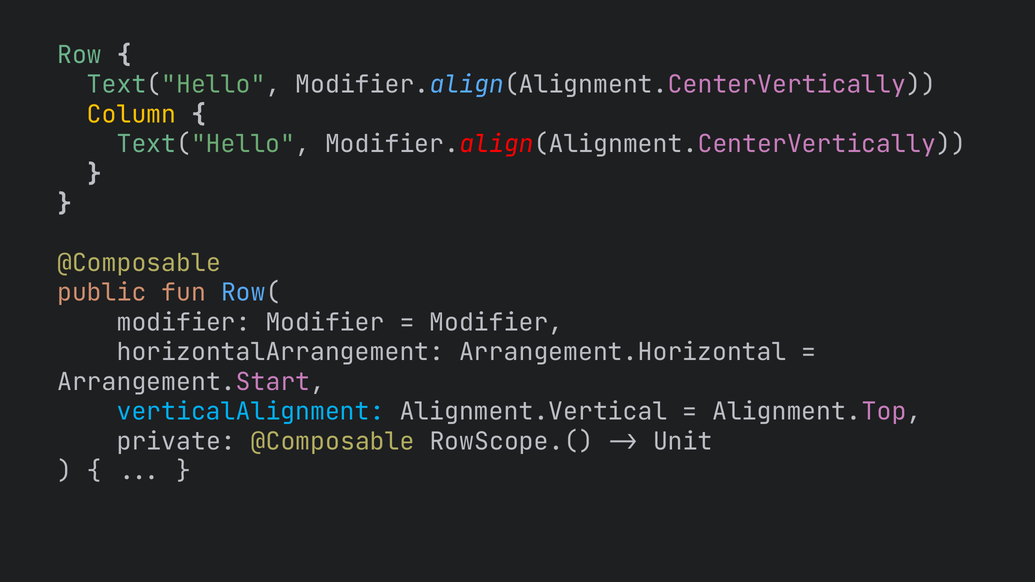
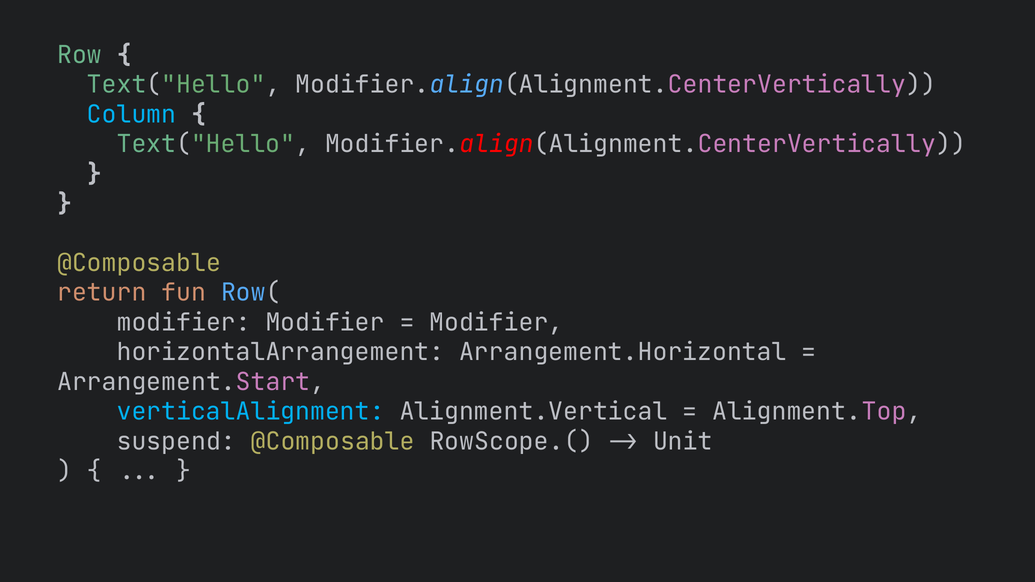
Column colour: yellow -> light blue
public: public -> return
private: private -> suspend
